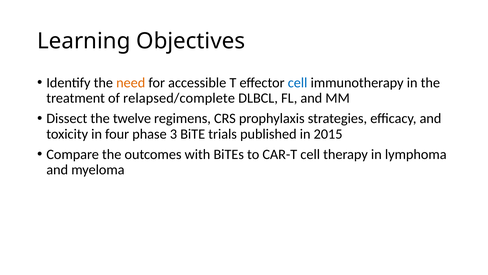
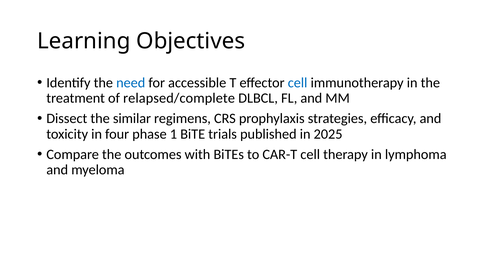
need colour: orange -> blue
twelve: twelve -> similar
3: 3 -> 1
2015: 2015 -> 2025
